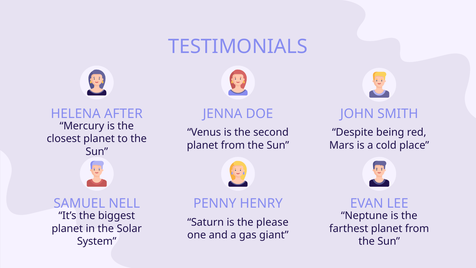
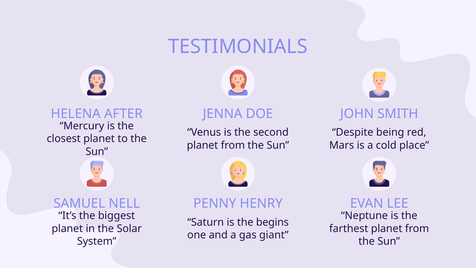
please: please -> begins
